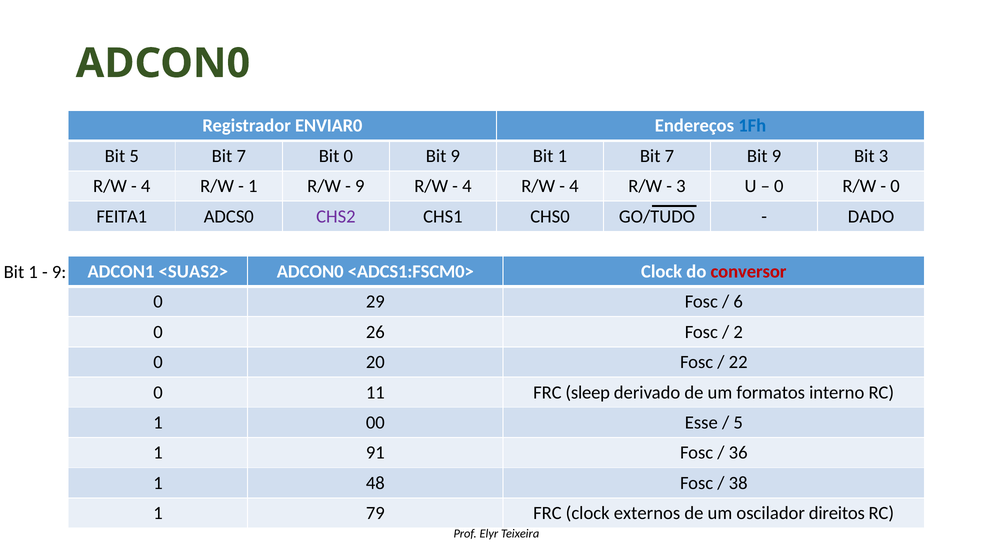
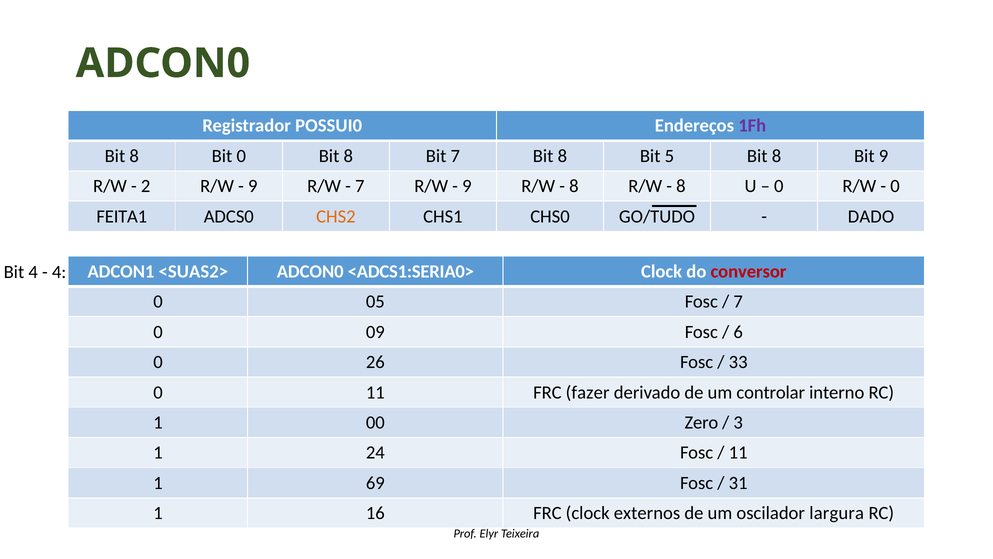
ENVIAR0: ENVIAR0 -> POSSUI0
1Fh colour: blue -> purple
5 at (134, 156): 5 -> 8
7 at (241, 156): 7 -> 0
0 at (348, 156): 0 -> 8
9 at (455, 156): 9 -> 7
1 at (562, 156): 1 -> 8
7 at (669, 156): 7 -> 5
9 at (776, 156): 9 -> 8
Bit 3: 3 -> 9
4 at (146, 186): 4 -> 2
1 at (253, 186): 1 -> 9
9 at (360, 186): 9 -> 7
4 at (467, 186): 4 -> 9
4 at (574, 186): 4 -> 8
3 at (681, 186): 3 -> 8
CHS2 colour: purple -> orange
<ADCS1:FSCM0>: <ADCS1:FSCM0> -> <ADCS1:SERIA0>
1 at (33, 272): 1 -> 4
9 at (59, 272): 9 -> 4
29: 29 -> 05
6 at (738, 301): 6 -> 7
26: 26 -> 09
2: 2 -> 6
20: 20 -> 26
22: 22 -> 33
sleep: sleep -> fazer
formatos: formatos -> controlar
Esse: Esse -> Zero
5 at (738, 422): 5 -> 3
91: 91 -> 24
36 at (738, 452): 36 -> 11
48: 48 -> 69
38: 38 -> 31
79: 79 -> 16
direitos: direitos -> largura
